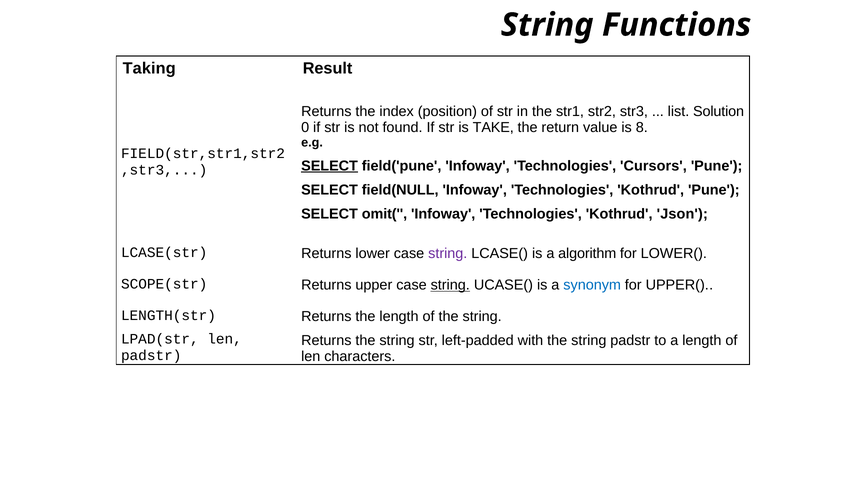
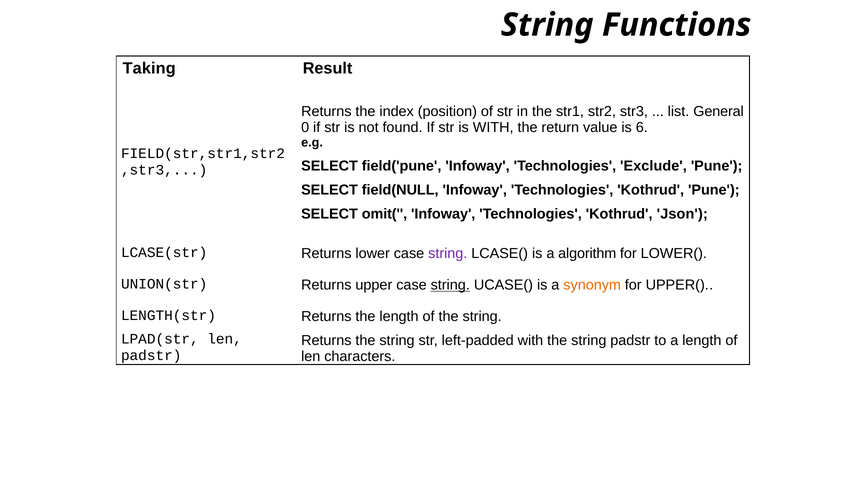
Solution: Solution -> General
is TAKE: TAKE -> WITH
8: 8 -> 6
SELECT at (330, 166) underline: present -> none
Cursors: Cursors -> Exclude
SCOPE(str: SCOPE(str -> UNION(str
synonym colour: blue -> orange
